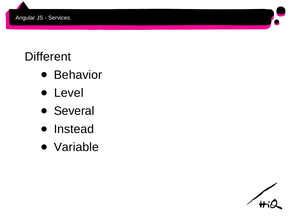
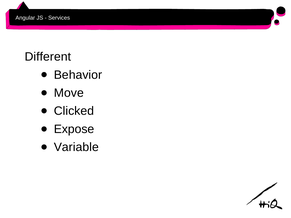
Level: Level -> Move
Several: Several -> Clicked
Instead: Instead -> Expose
